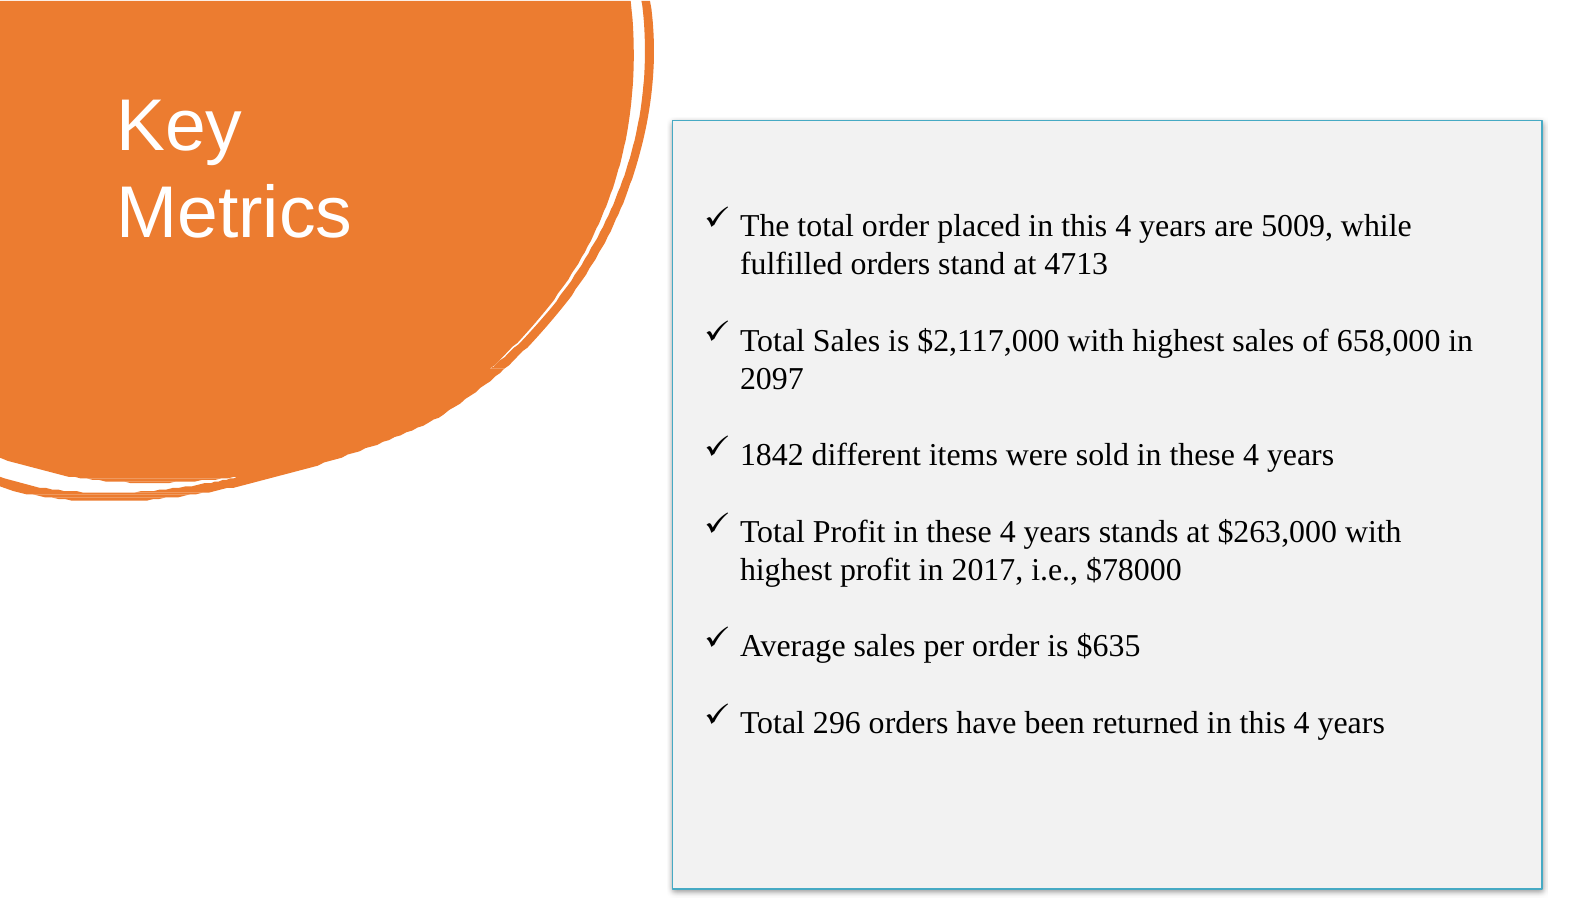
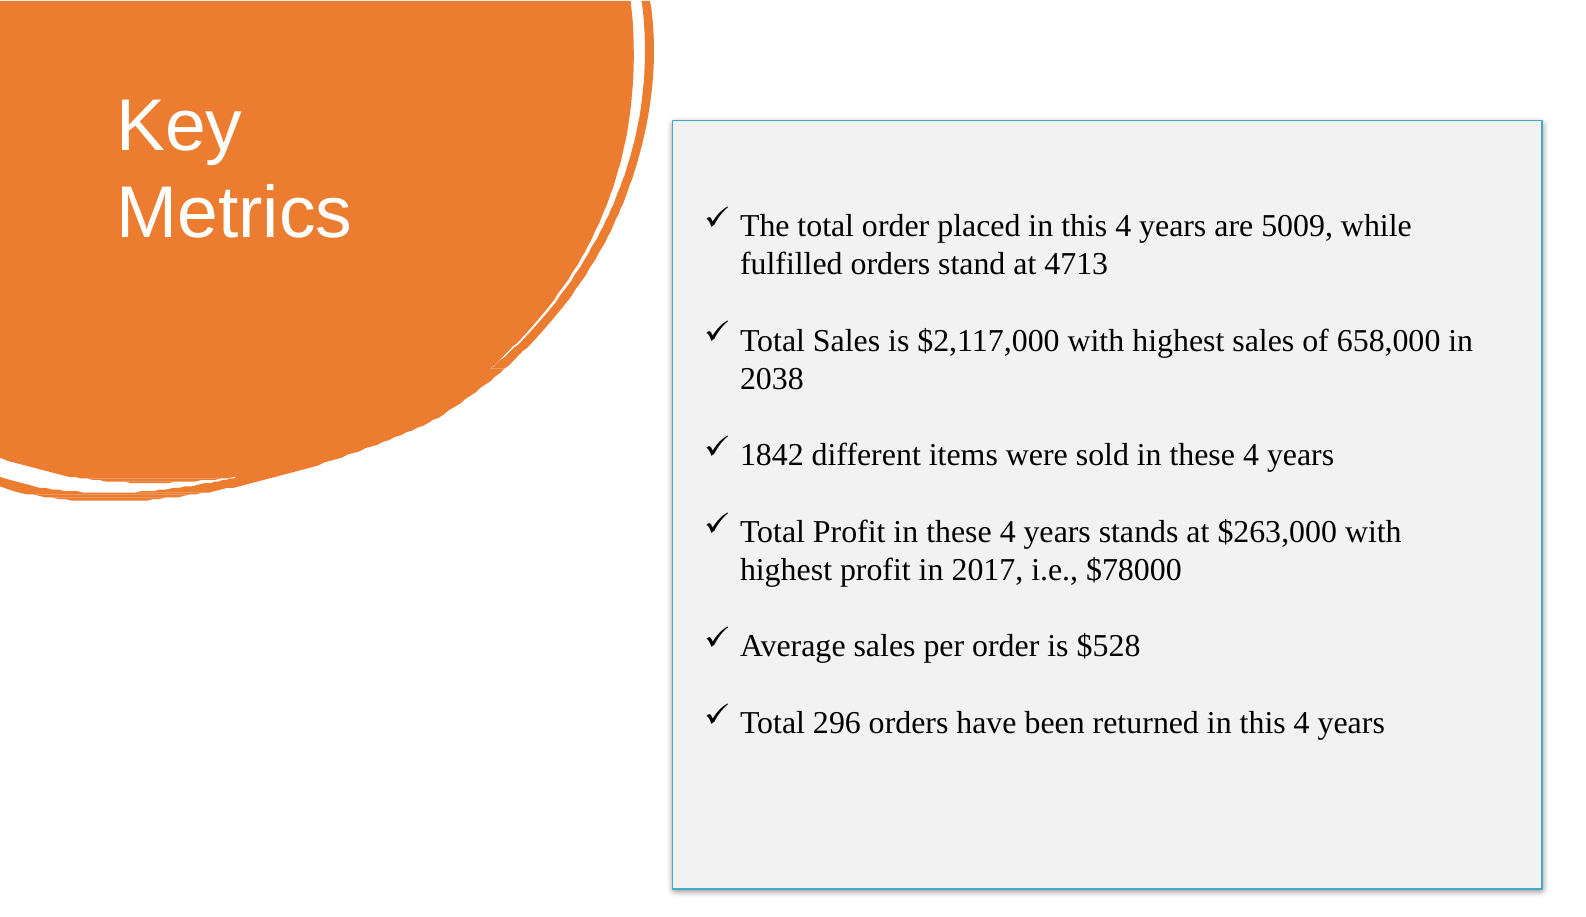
2097: 2097 -> 2038
$635: $635 -> $528
